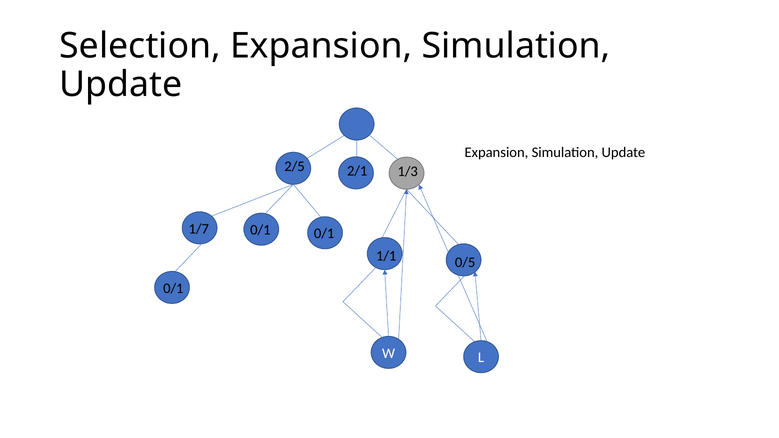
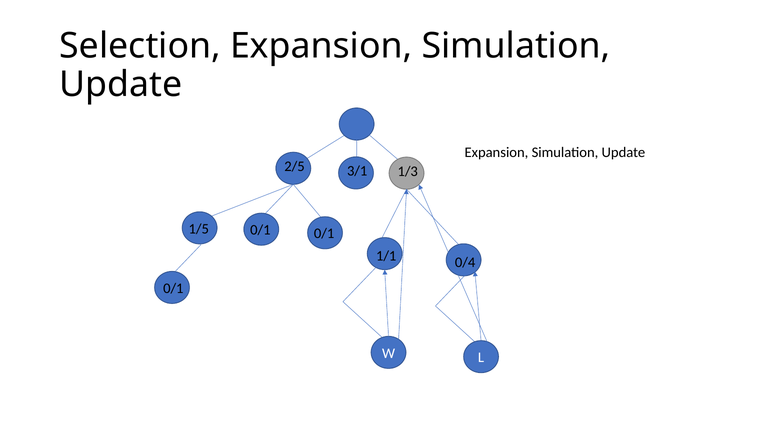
2/1: 2/1 -> 3/1
1/7: 1/7 -> 1/5
0/5: 0/5 -> 0/4
